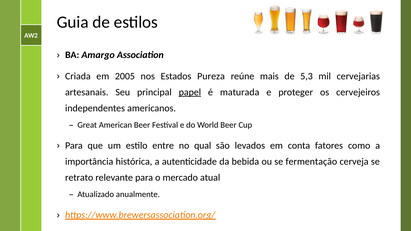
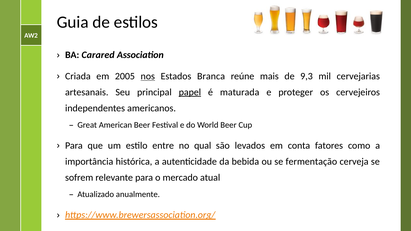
Amargo: Amargo -> Carared
nos underline: none -> present
Pureza: Pureza -> Branca
5,3: 5,3 -> 9,3
retrato: retrato -> sofrem
